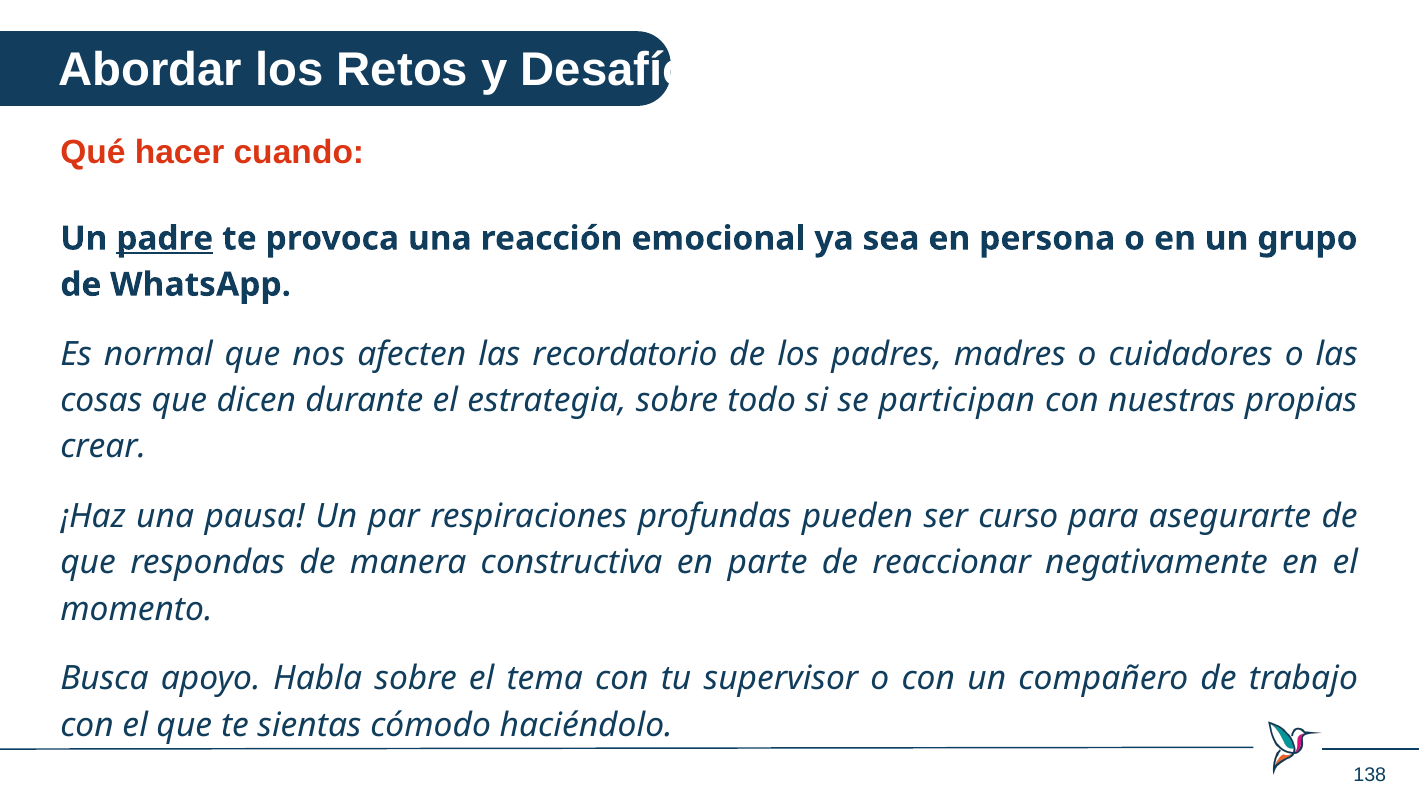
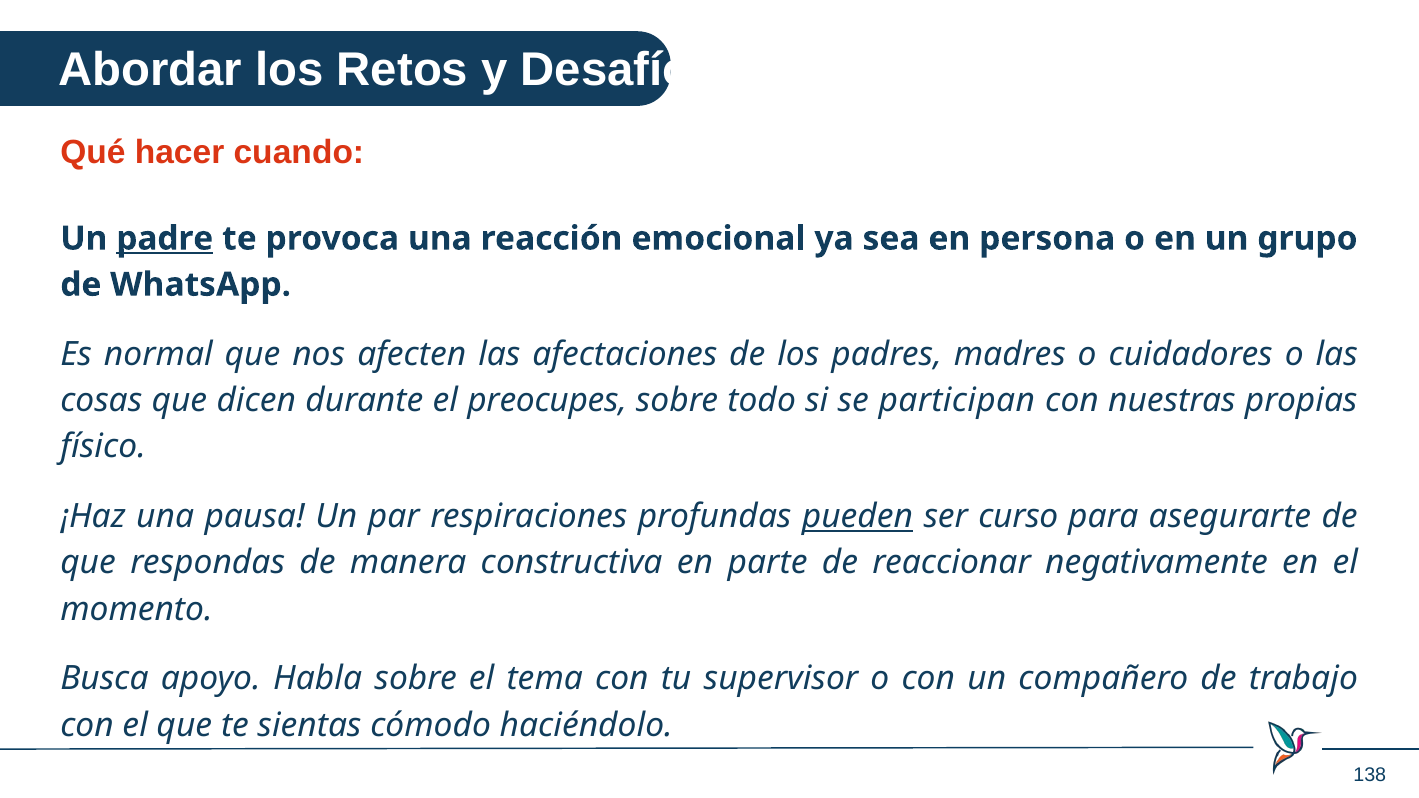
recordatorio: recordatorio -> afectaciones
estrategia: estrategia -> preocupes
crear: crear -> físico
pueden underline: none -> present
